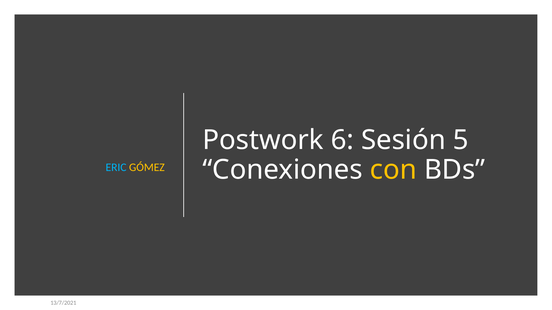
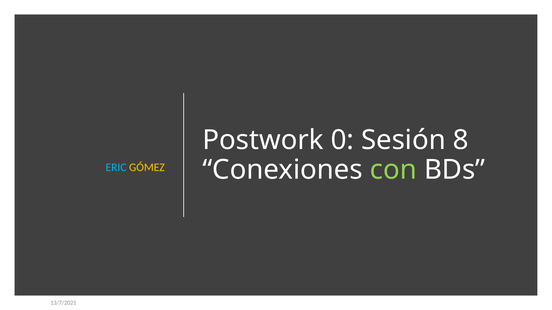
6: 6 -> 0
5: 5 -> 8
con colour: yellow -> light green
